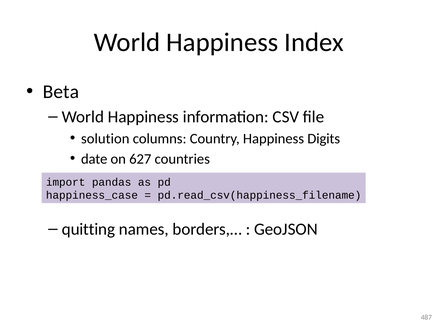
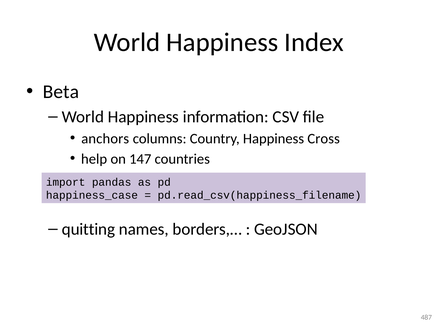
solution: solution -> anchors
Digits: Digits -> Cross
date: date -> help
627: 627 -> 147
